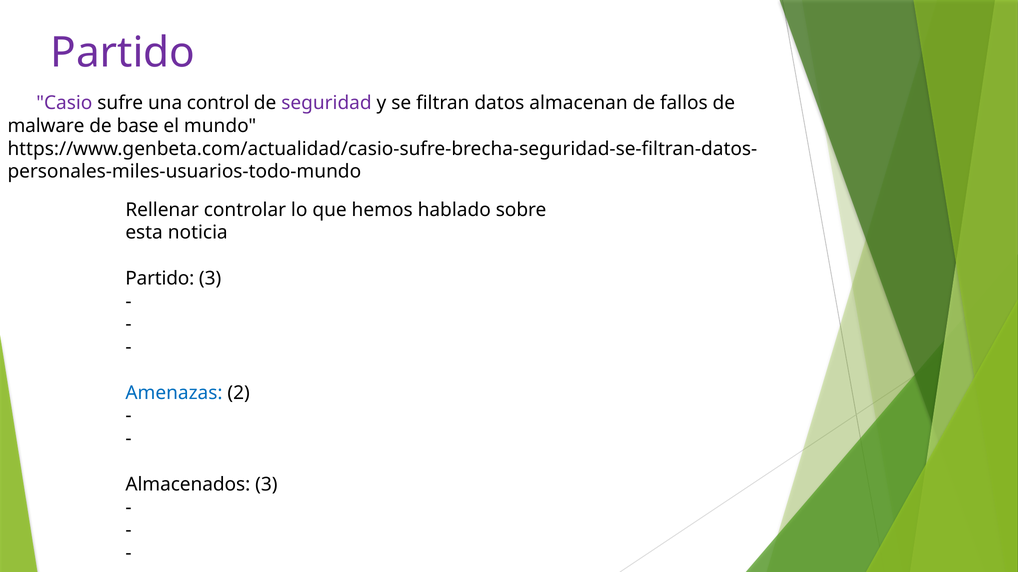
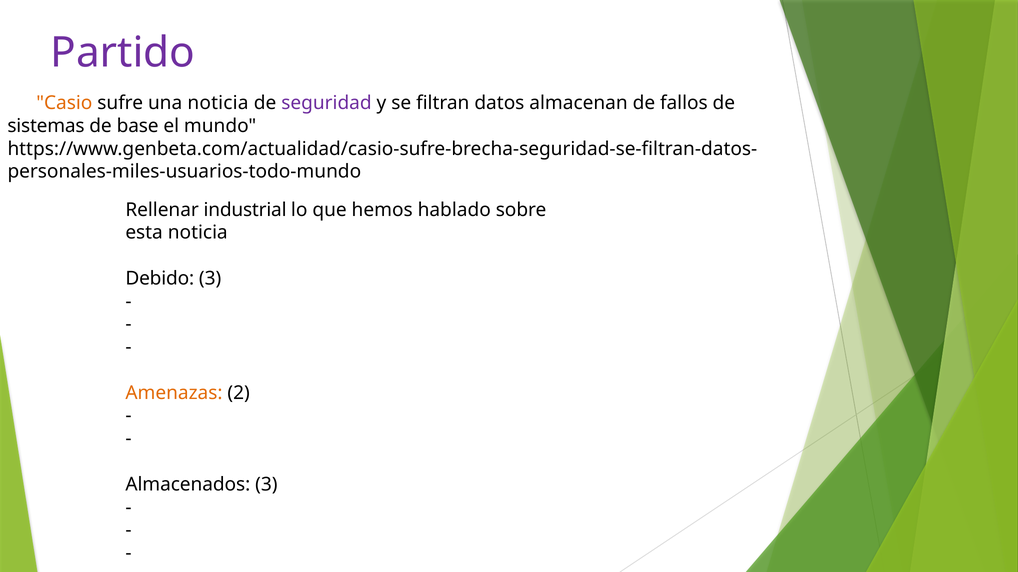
Casio colour: purple -> orange
una control: control -> noticia
malware: malware -> sistemas
controlar: controlar -> industrial
Partido at (160, 279): Partido -> Debido
Amenazas colour: blue -> orange
